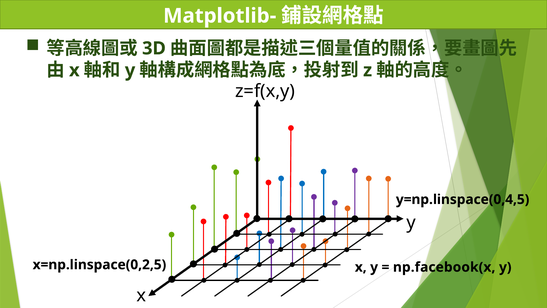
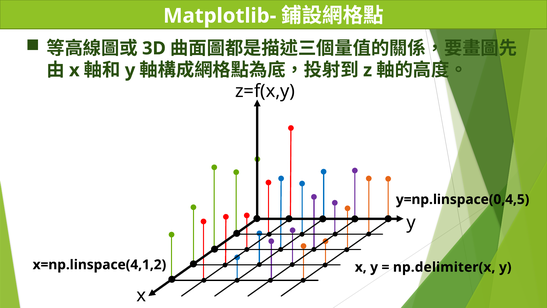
x=np.linspace(0,2,5: x=np.linspace(0,2,5 -> x=np.linspace(4,1,2
np.facebook(x: np.facebook(x -> np.delimiter(x
